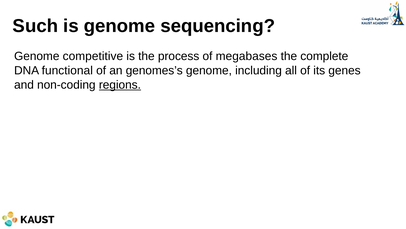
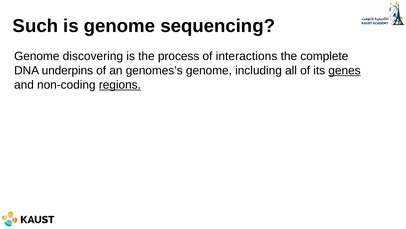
competitive: competitive -> discovering
megabases: megabases -> interactions
functional: functional -> underpins
genes underline: none -> present
